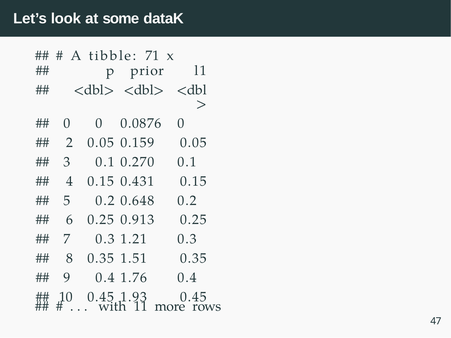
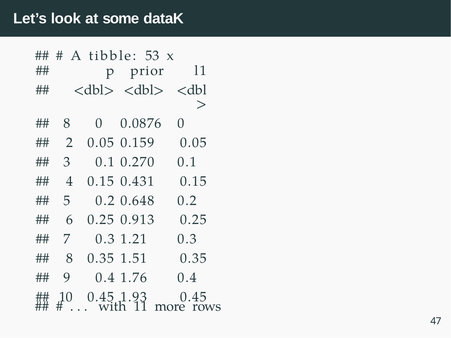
71: 71 -> 53
0 at (67, 124): 0 -> 8
